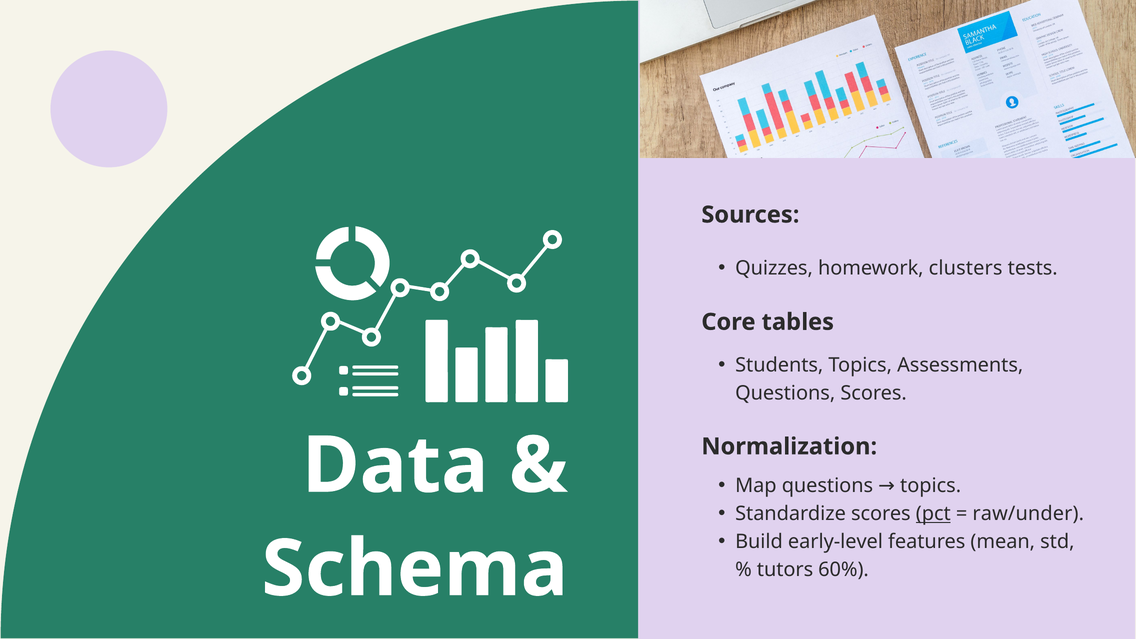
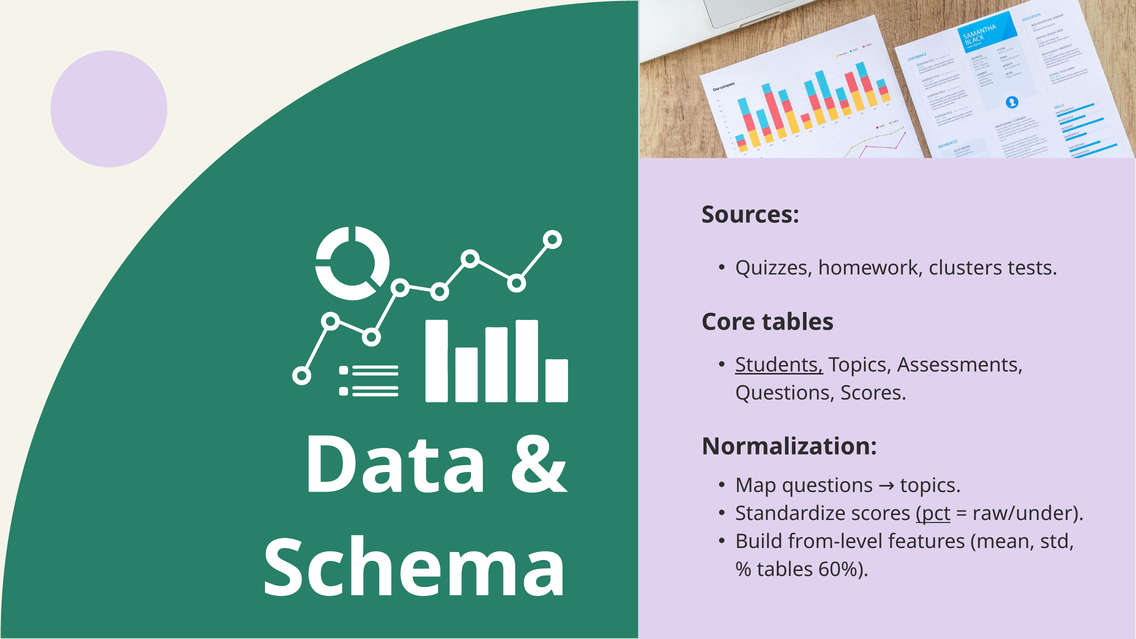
Students underline: none -> present
early-level: early-level -> from-level
tutors at (785, 570): tutors -> tables
